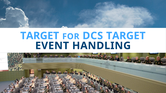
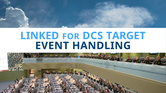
TARGET at (40, 36): TARGET -> LINKED
